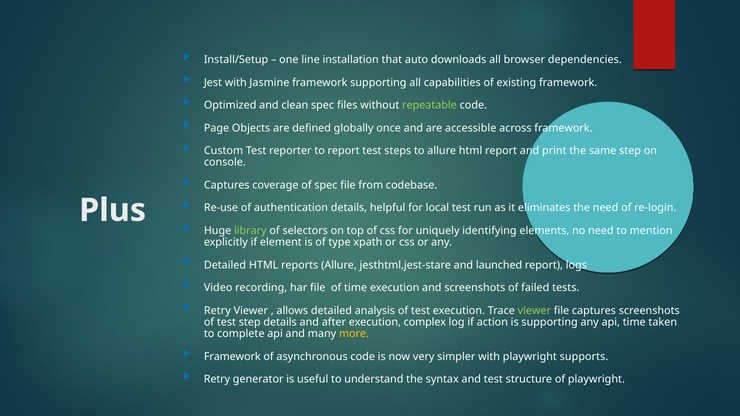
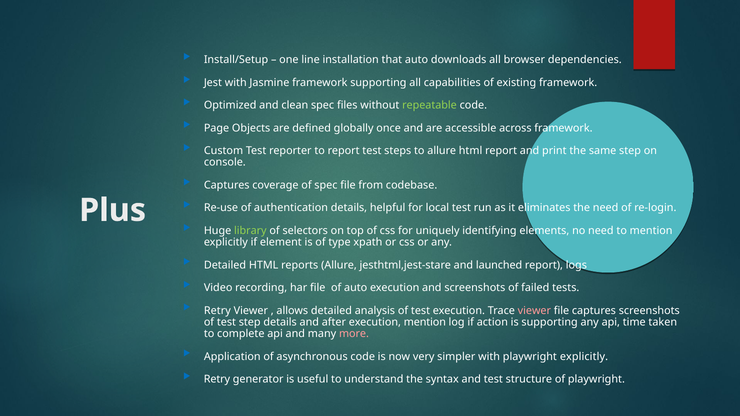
of time: time -> auto
viewer at (534, 311) colour: light green -> pink
execution complex: complex -> mention
more colour: yellow -> pink
Framework at (232, 357): Framework -> Application
playwright supports: supports -> explicitly
